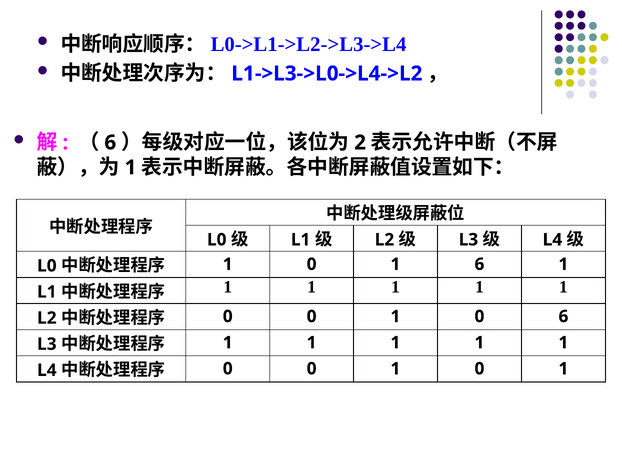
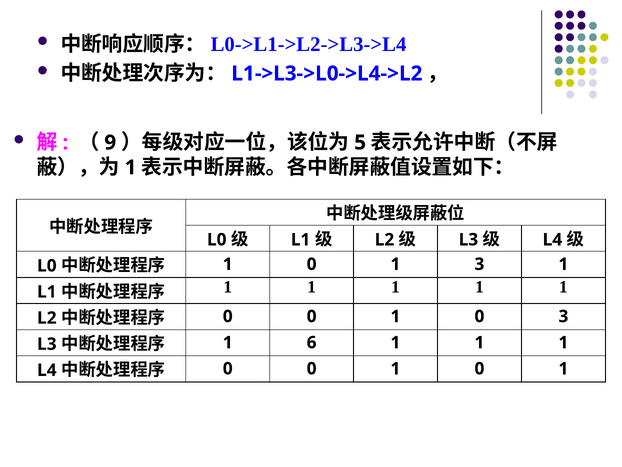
6 at (110, 142): 6 -> 9
2: 2 -> 5
1 6: 6 -> 3
0 6: 6 -> 3
1 at (312, 342): 1 -> 6
